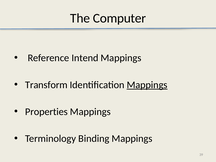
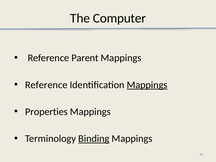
Intend: Intend -> Parent
Transform at (46, 85): Transform -> Reference
Binding underline: none -> present
